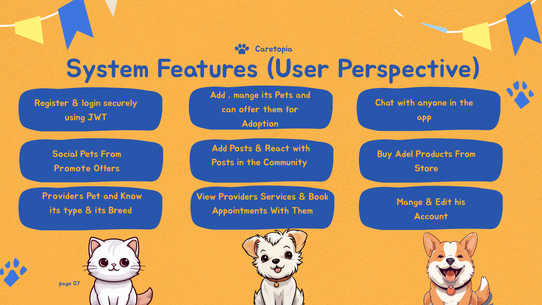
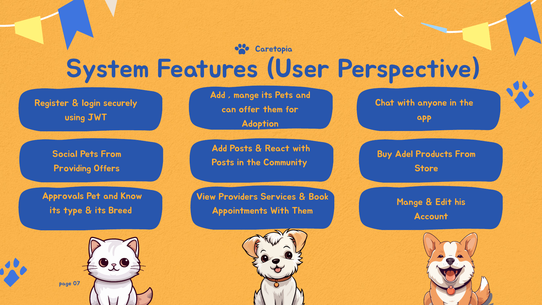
Promote: Promote -> Providing
Providers at (63, 196): Providers -> Approvals
